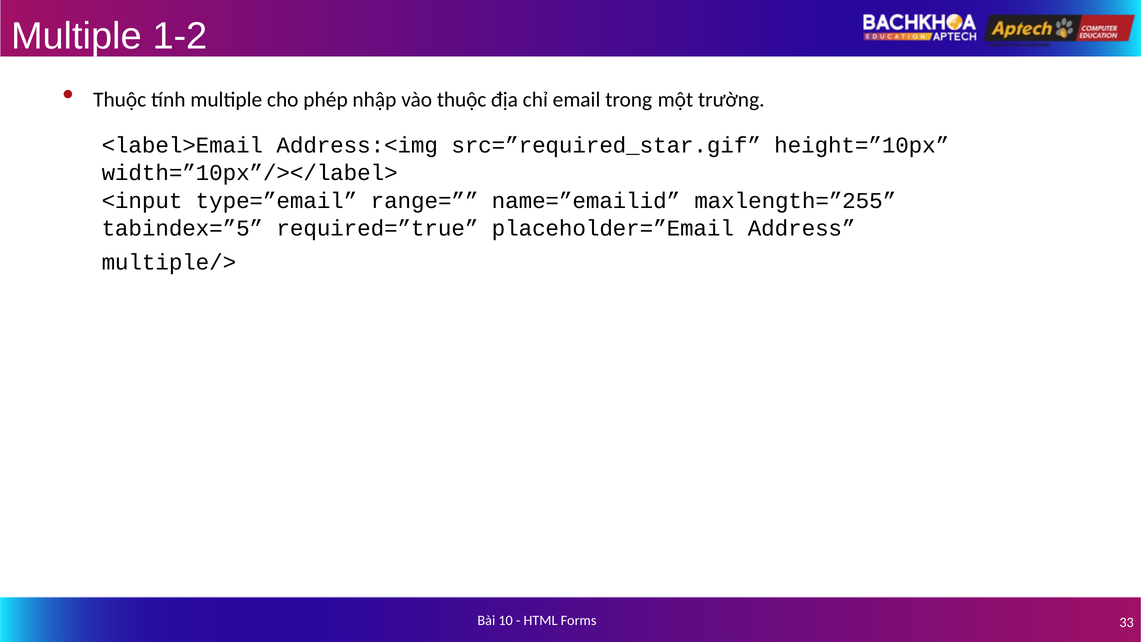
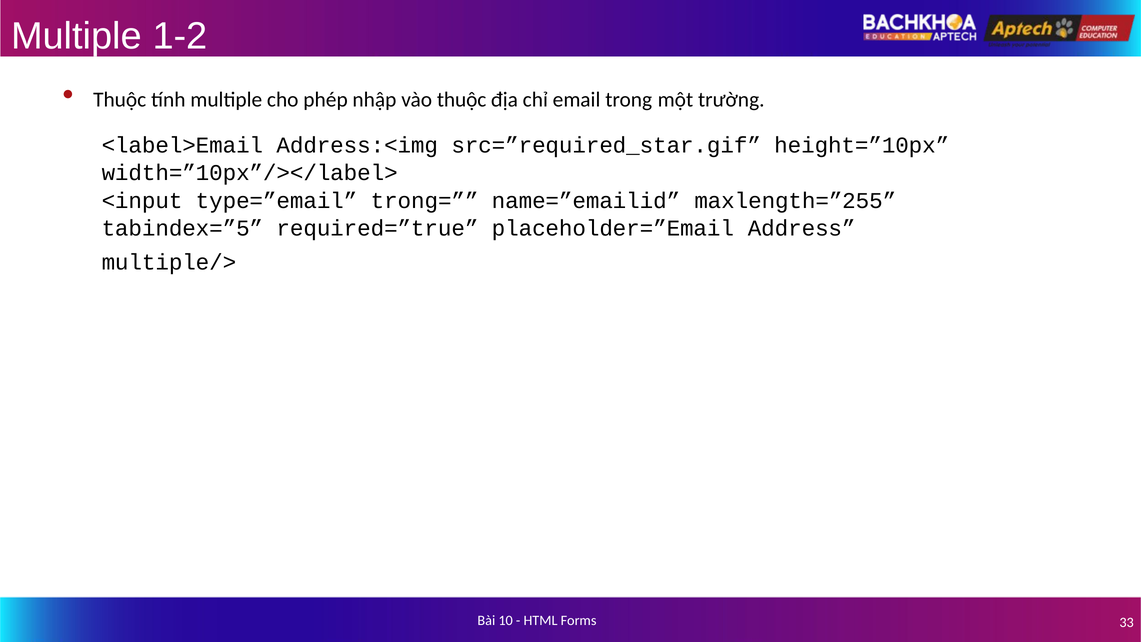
range=: range= -> trong=
